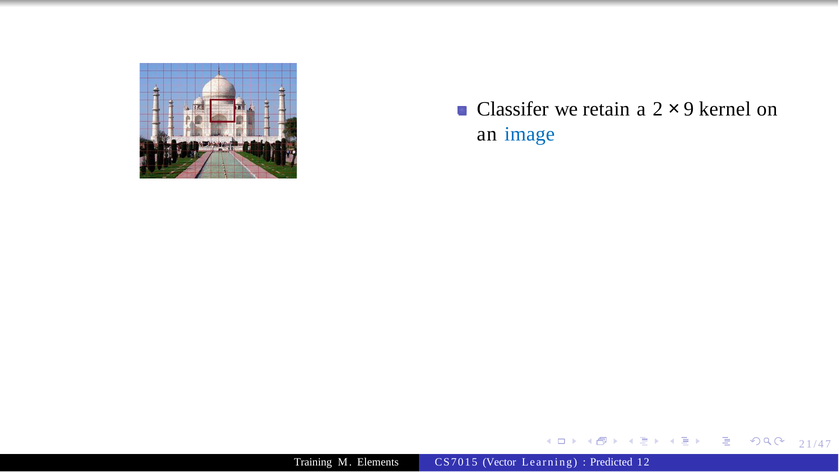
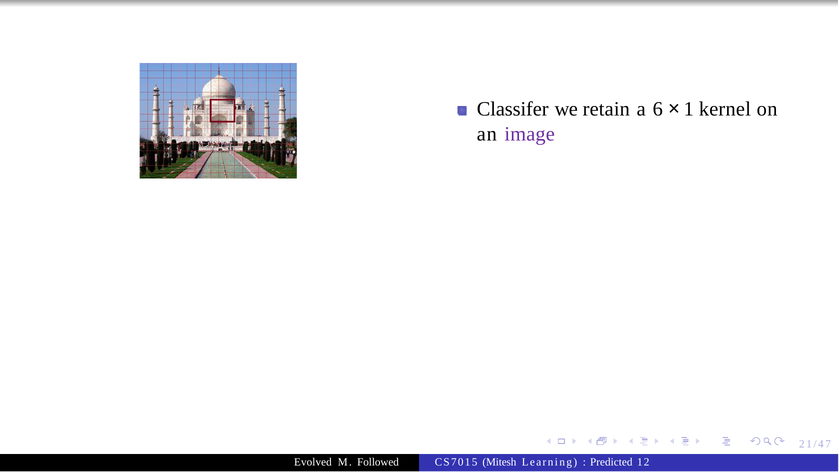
2: 2 -> 6
9: 9 -> 1
image colour: blue -> purple
Training: Training -> Evolved
Elements: Elements -> Followed
Vector: Vector -> Mitesh
